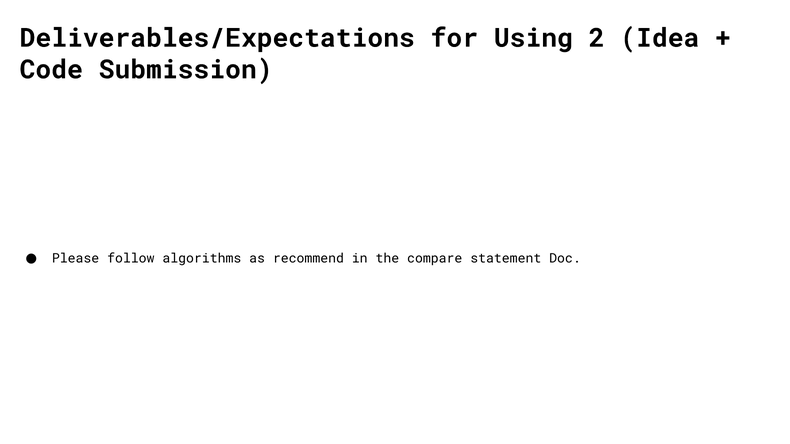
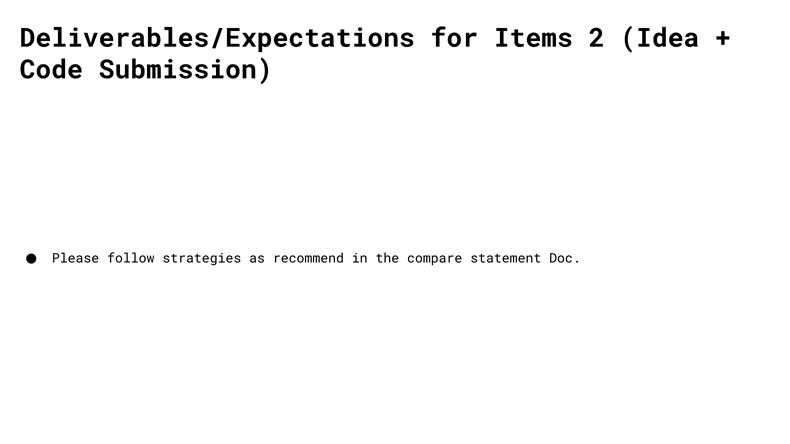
Using: Using -> Items
algorithms: algorithms -> strategies
